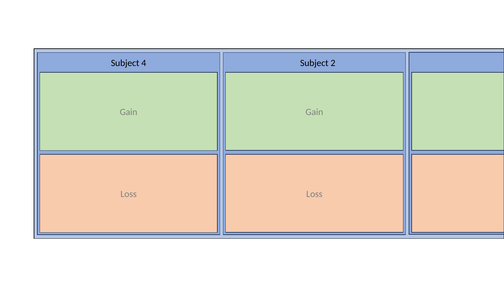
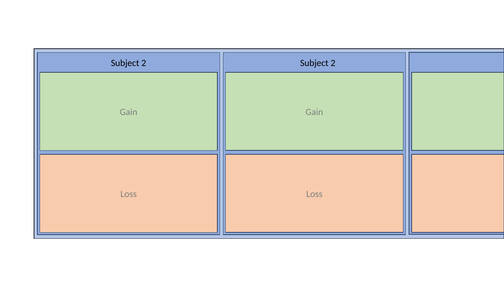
4 at (144, 63): 4 -> 2
